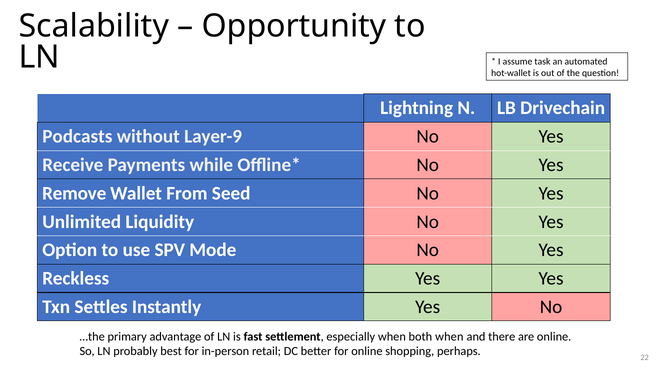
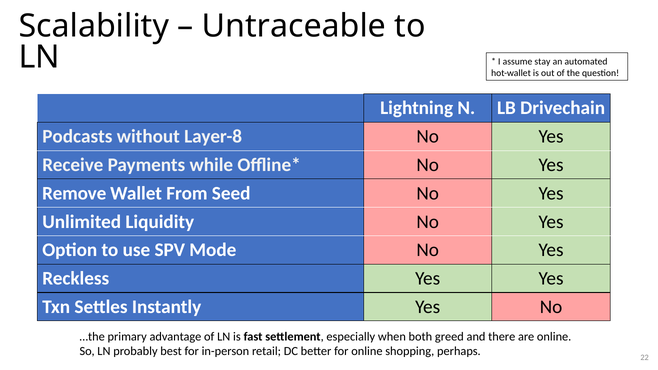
Opportunity: Opportunity -> Untraceable
task: task -> stay
Layer-9: Layer-9 -> Layer-8
both when: when -> greed
